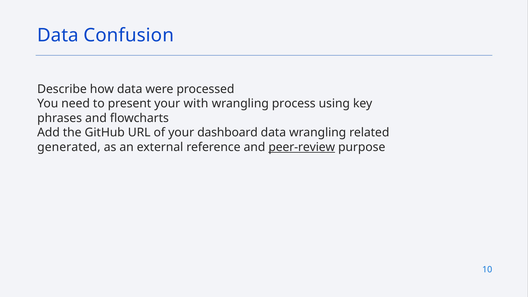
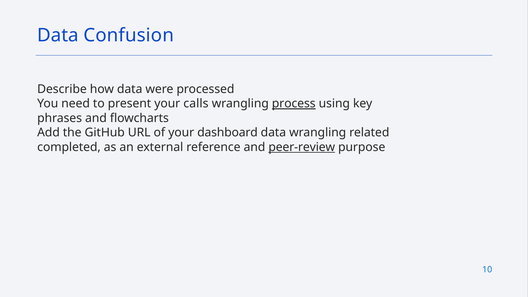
with: with -> calls
process underline: none -> present
generated: generated -> completed
